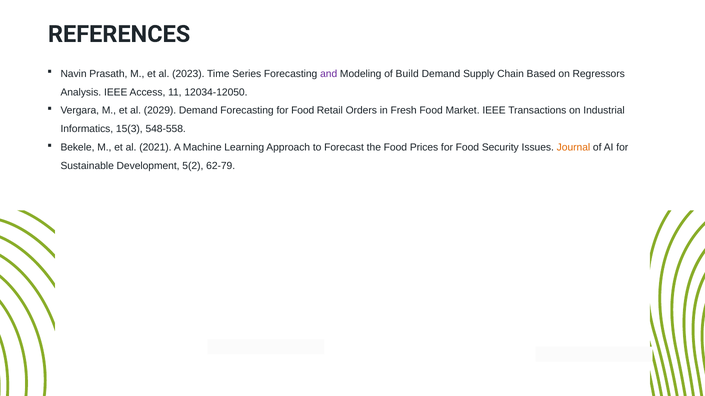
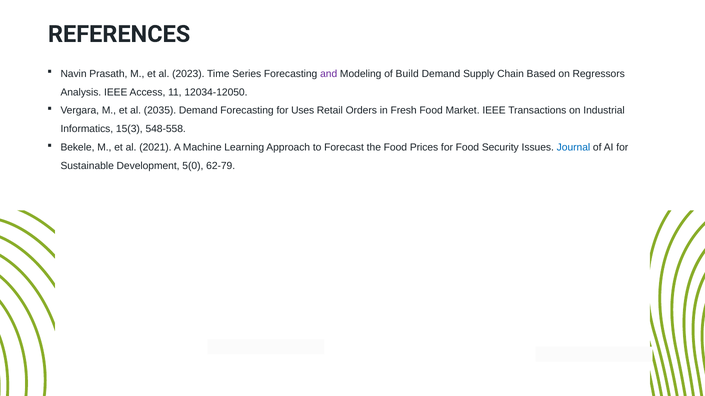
2029: 2029 -> 2035
Forecasting for Food: Food -> Uses
Journal colour: orange -> blue
5(2: 5(2 -> 5(0
